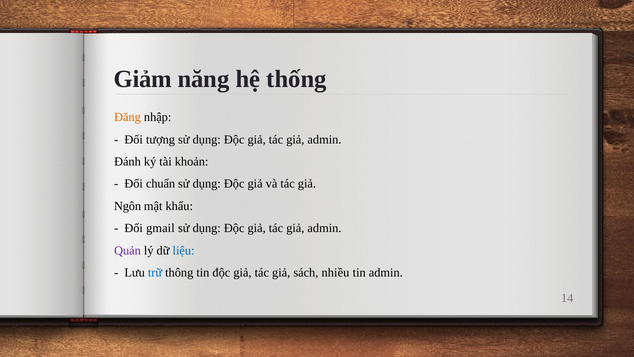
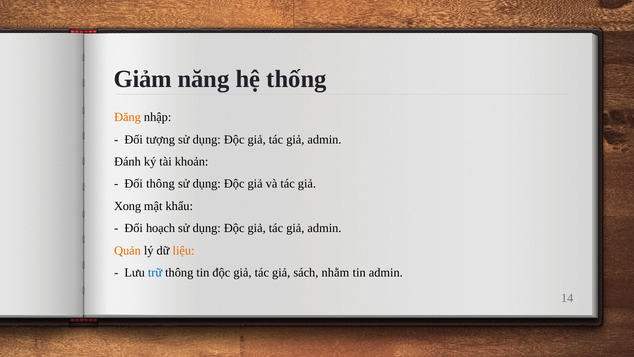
Đối chuẩn: chuẩn -> thông
Ngôn: Ngôn -> Xong
gmail: gmail -> hoạch
Quản colour: purple -> orange
liệu colour: blue -> orange
nhiều: nhiều -> nhằm
